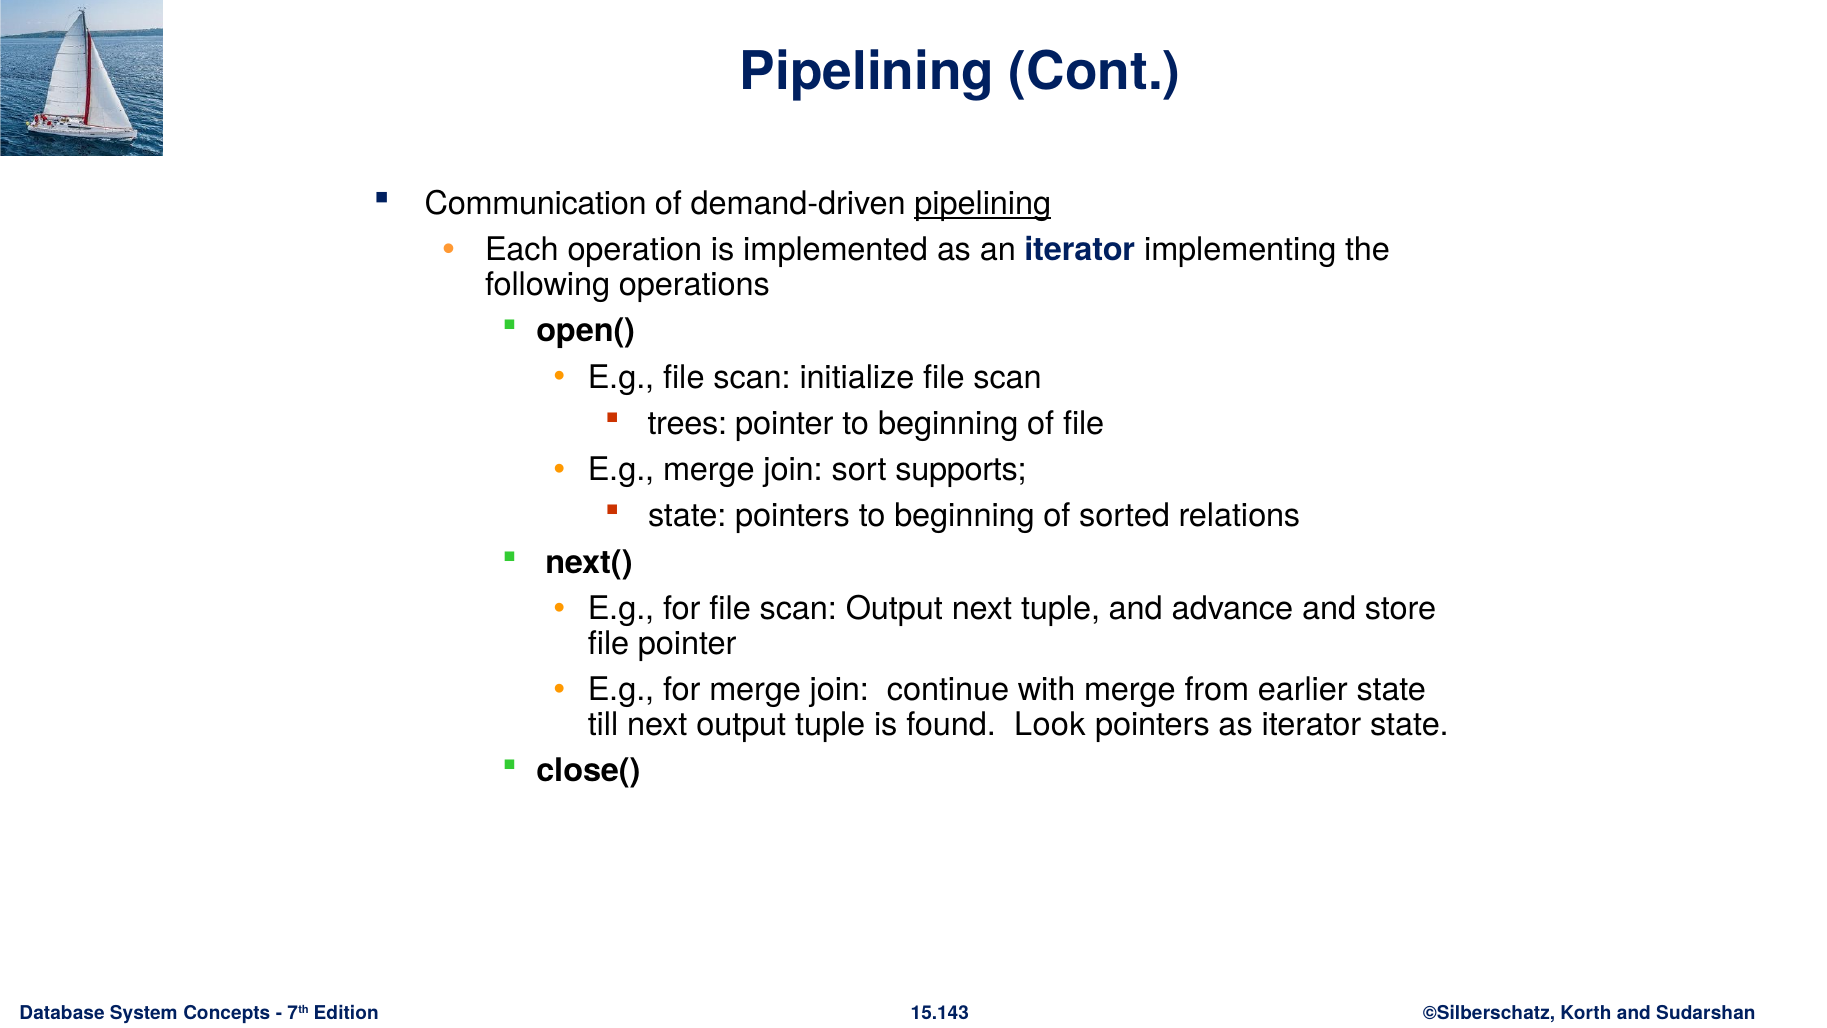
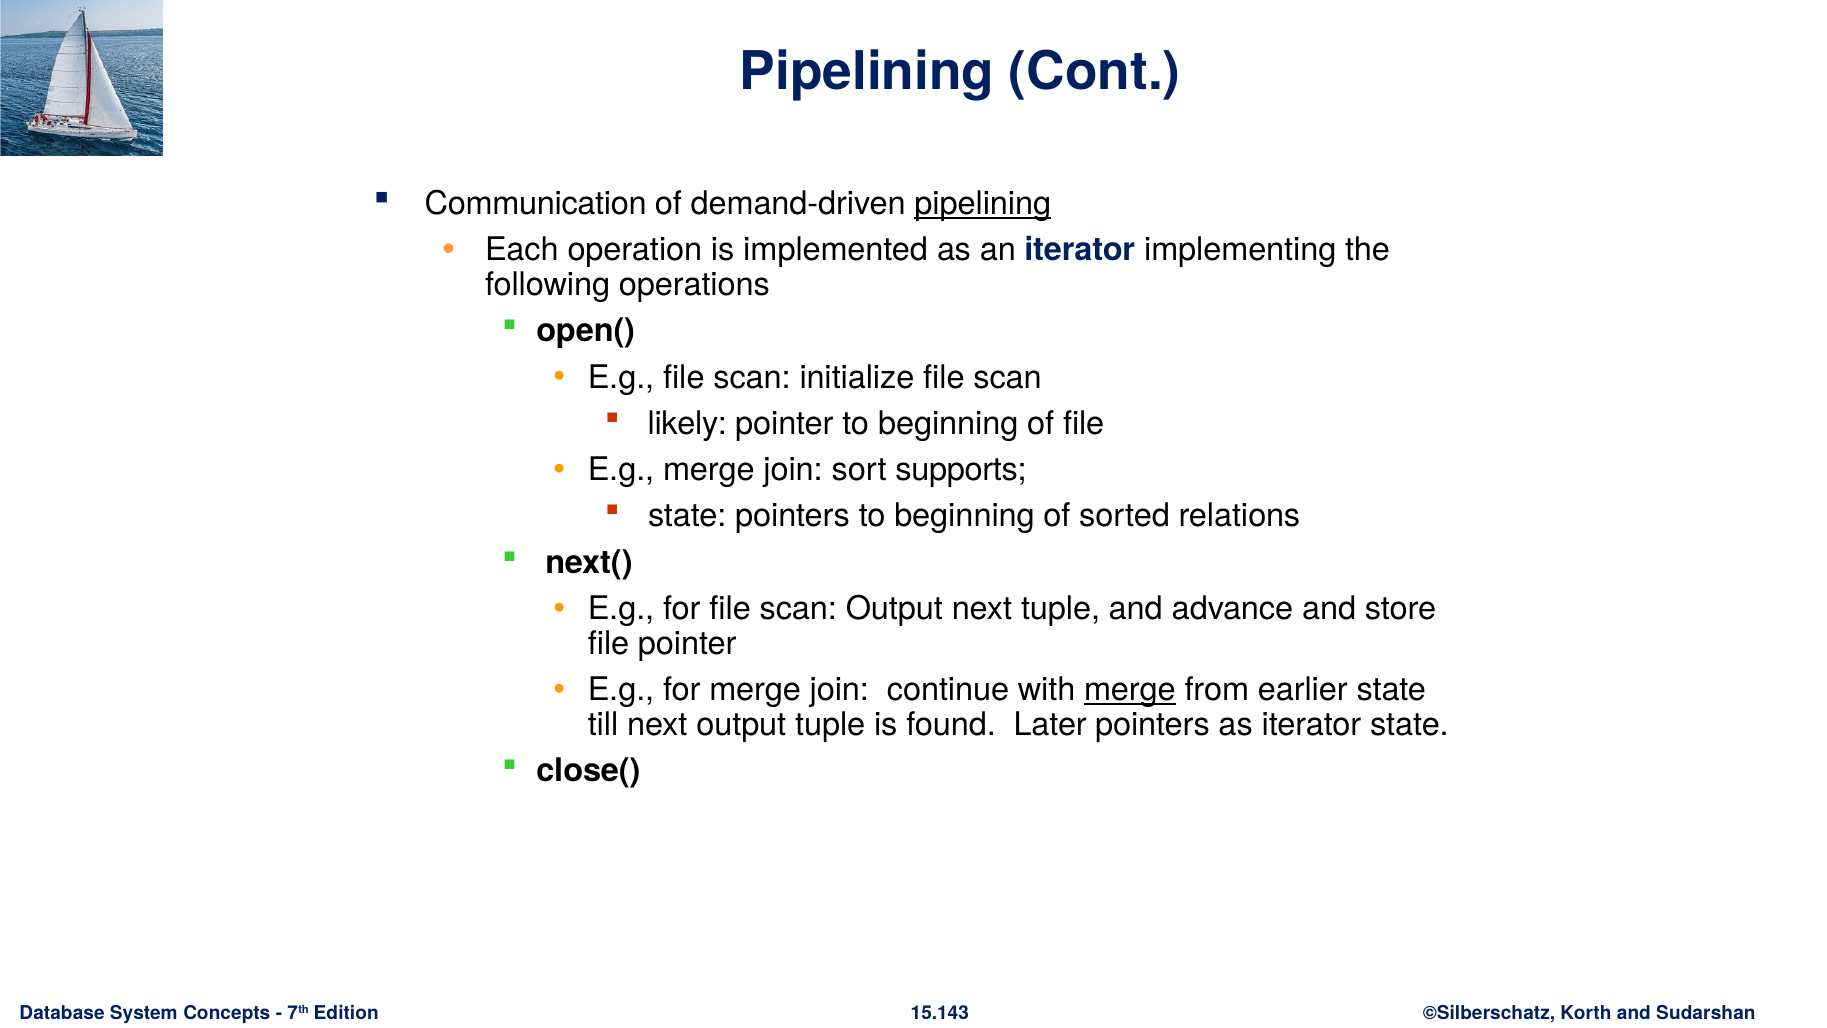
trees: trees -> likely
merge at (1130, 690) underline: none -> present
Look: Look -> Later
